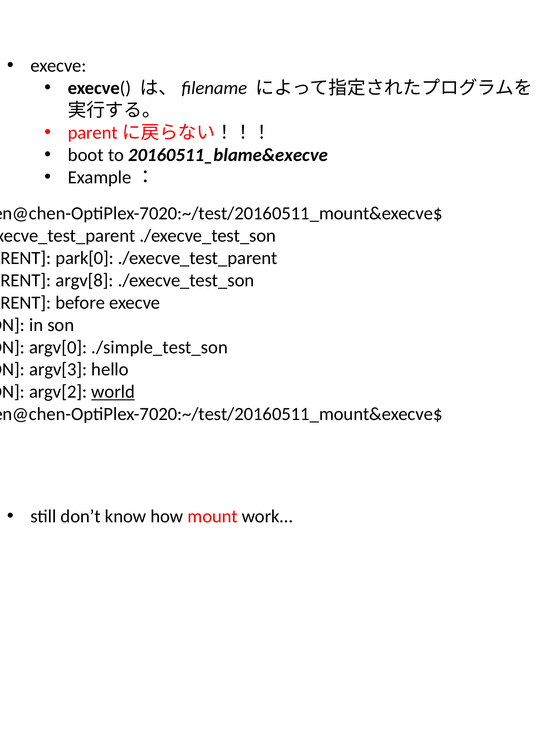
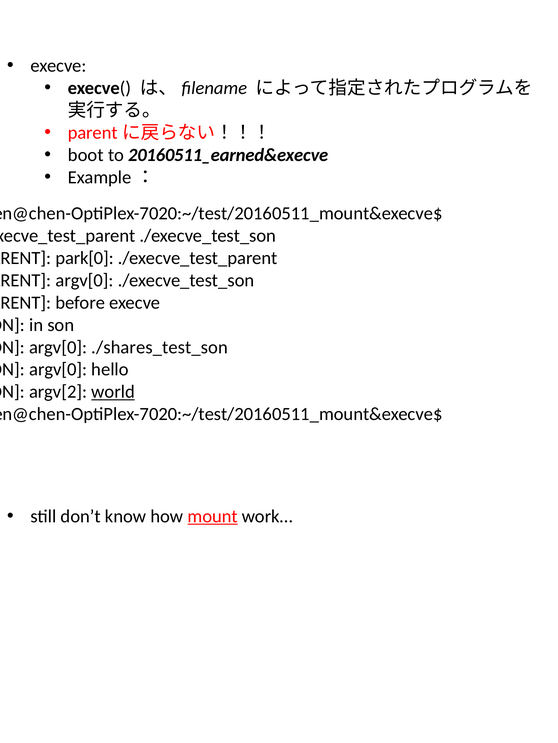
20160511_blame&execve: 20160511_blame&execve -> 20160511_earned&execve
argv[8 at (85, 281): argv[8 -> argv[0
./simple_test_son: ./simple_test_son -> ./shares_test_son
argv[3 at (58, 370): argv[3 -> argv[0
mount underline: none -> present
